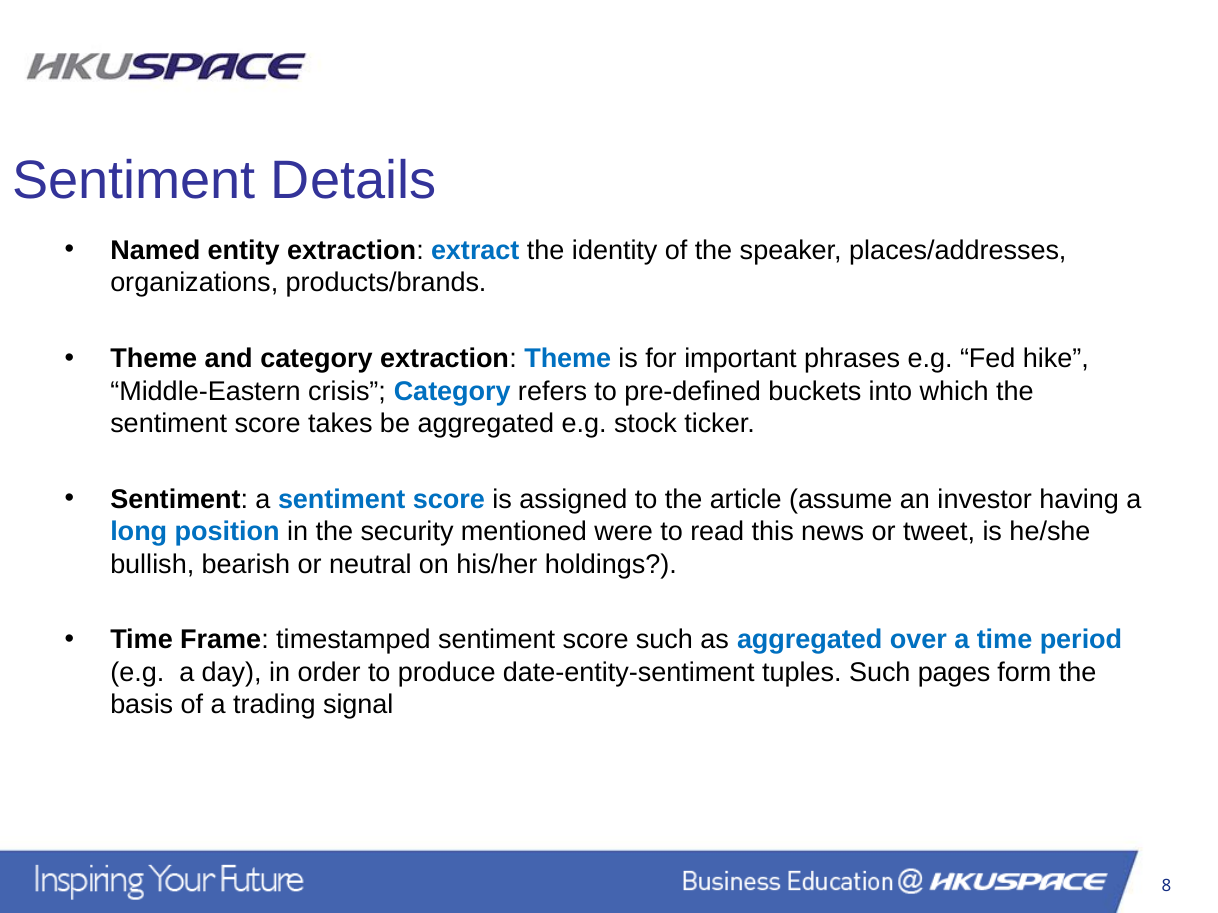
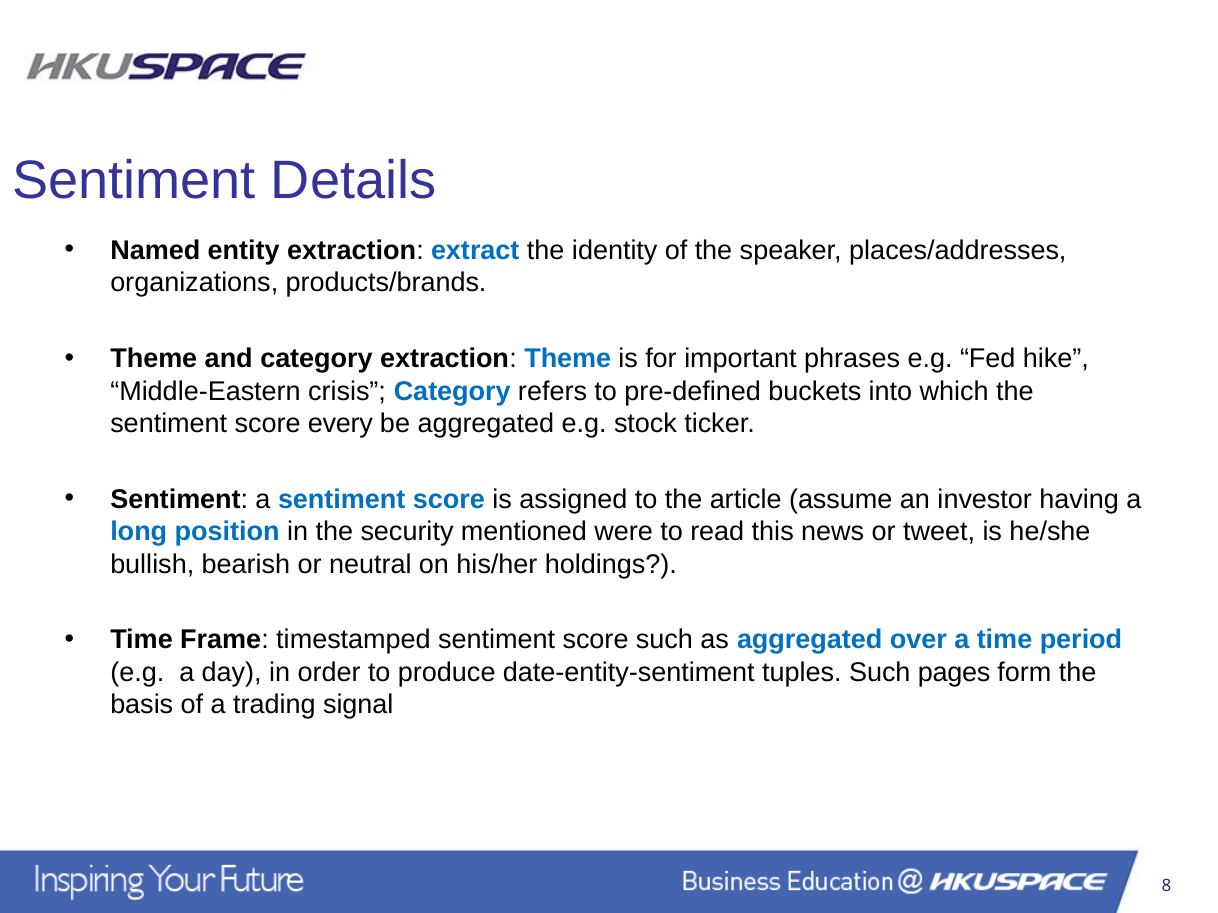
takes: takes -> every
